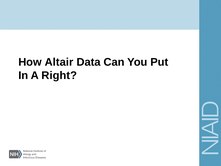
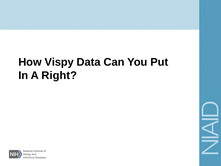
Altair: Altair -> Vispy
